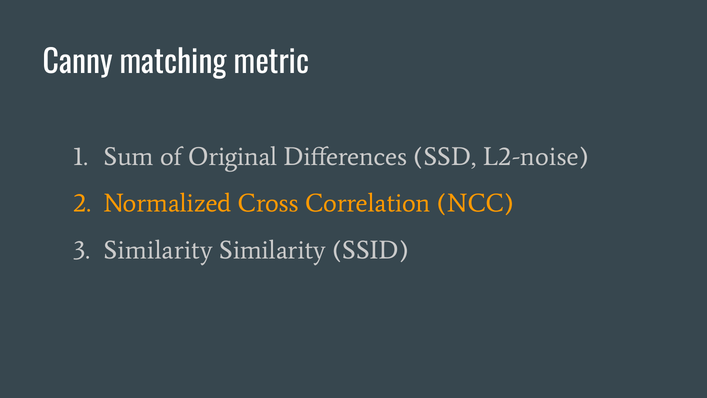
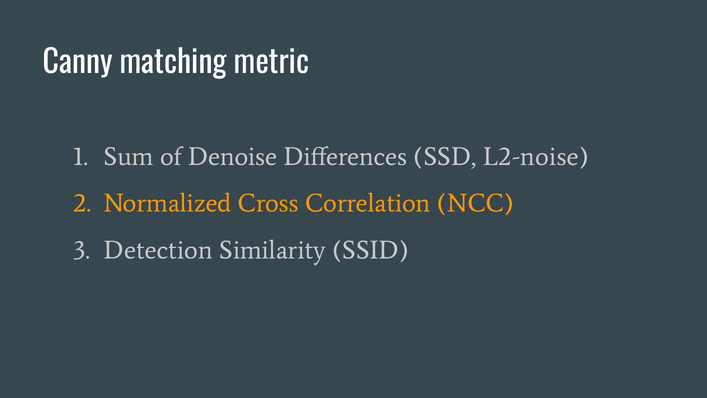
Original: Original -> Denoise
Similarity at (158, 250): Similarity -> Detection
